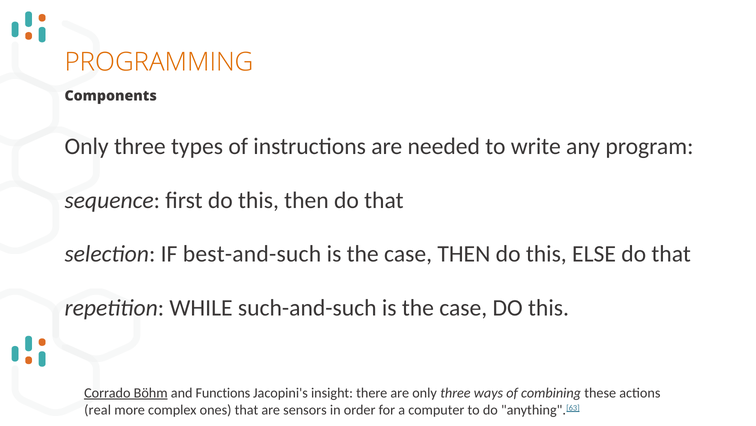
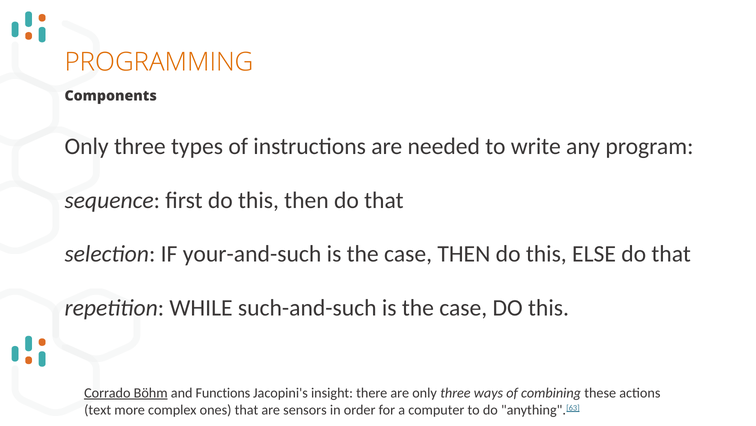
best-and-such: best-and-such -> your-and-such
real: real -> text
